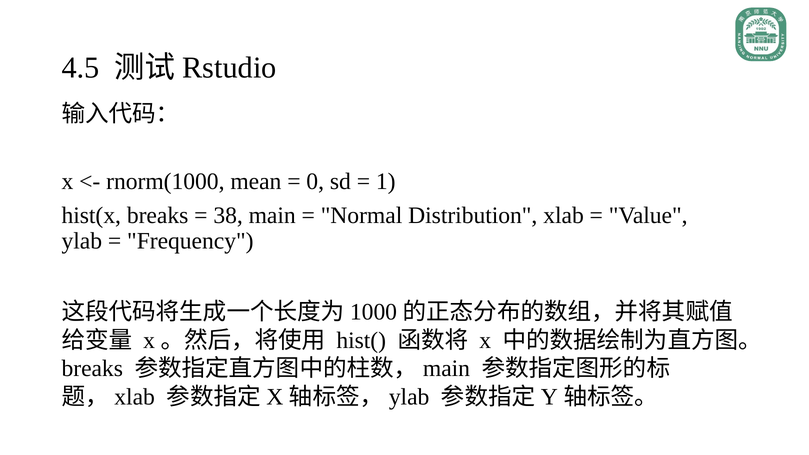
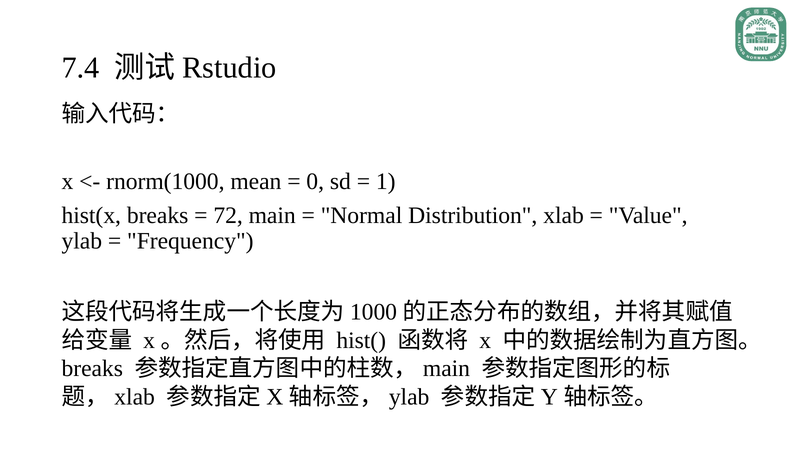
4.5: 4.5 -> 7.4
38: 38 -> 72
